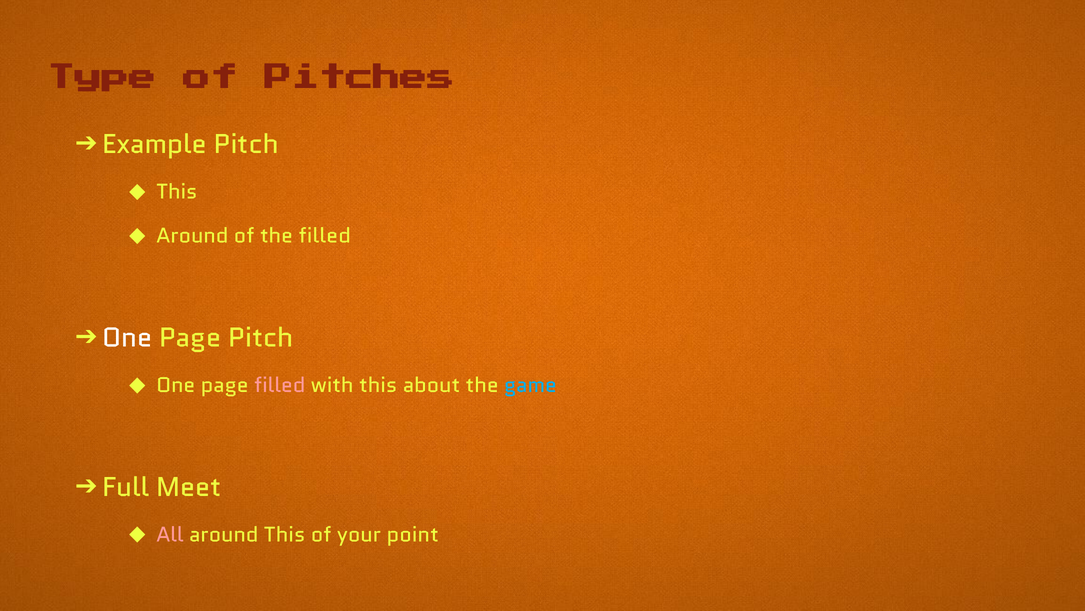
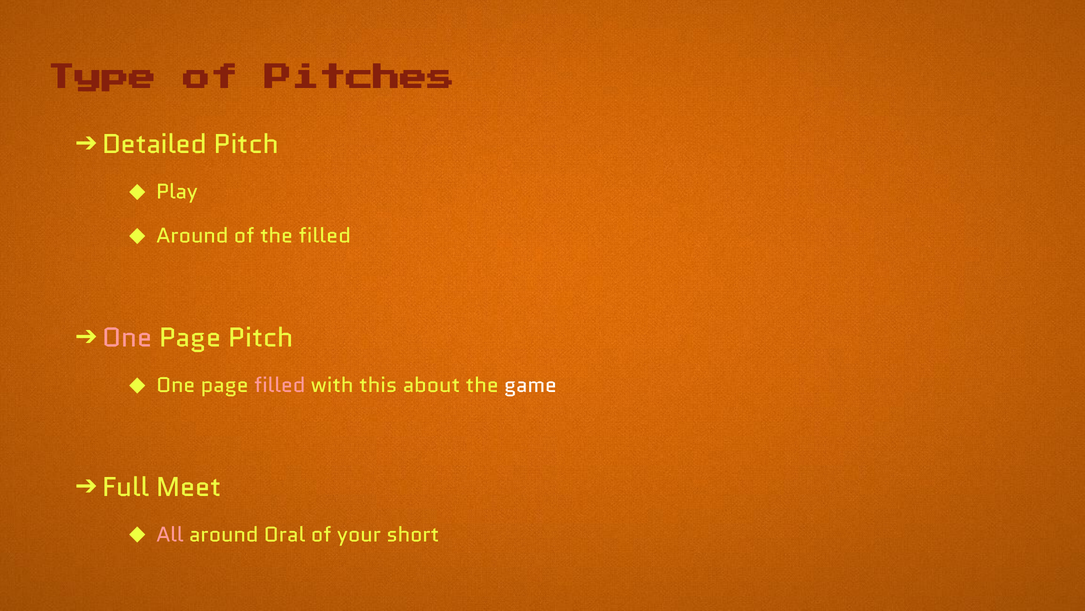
Example: Example -> Detailed
This at (177, 191): This -> Play
One at (127, 337) colour: white -> pink
game colour: light blue -> white
around This: This -> Oral
point: point -> short
